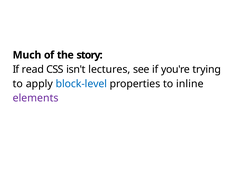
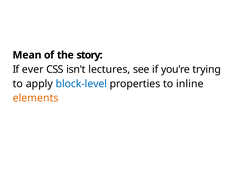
Much: Much -> Mean
read: read -> ever
elements colour: purple -> orange
